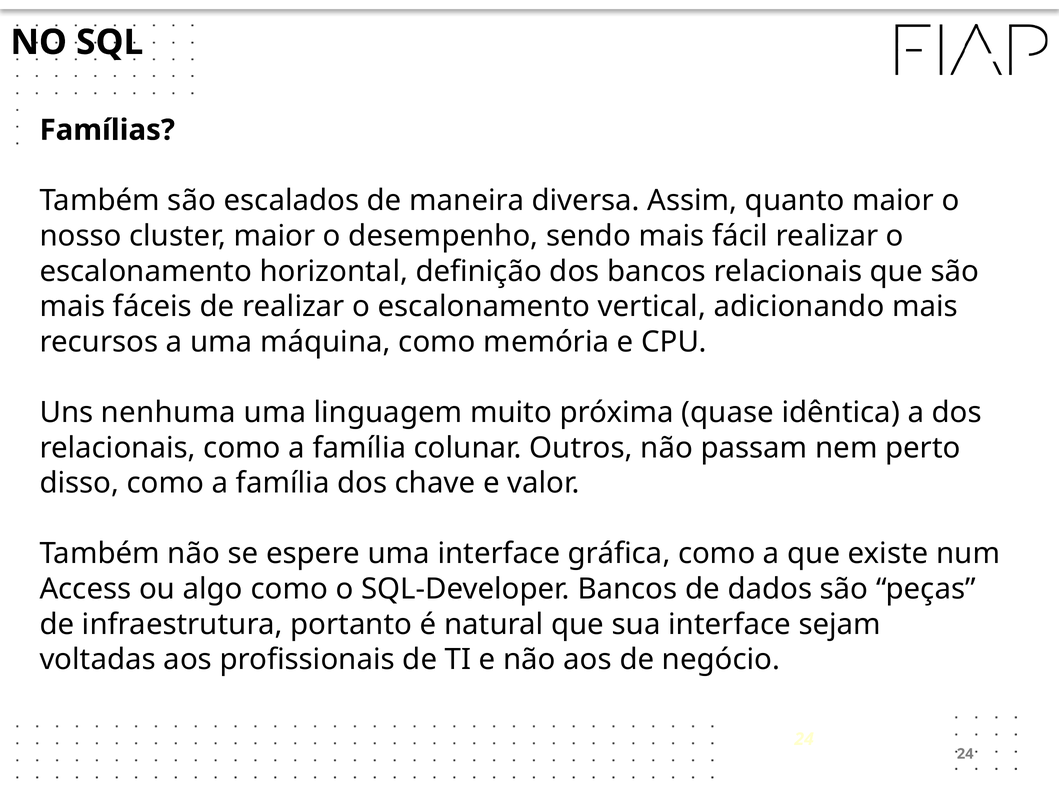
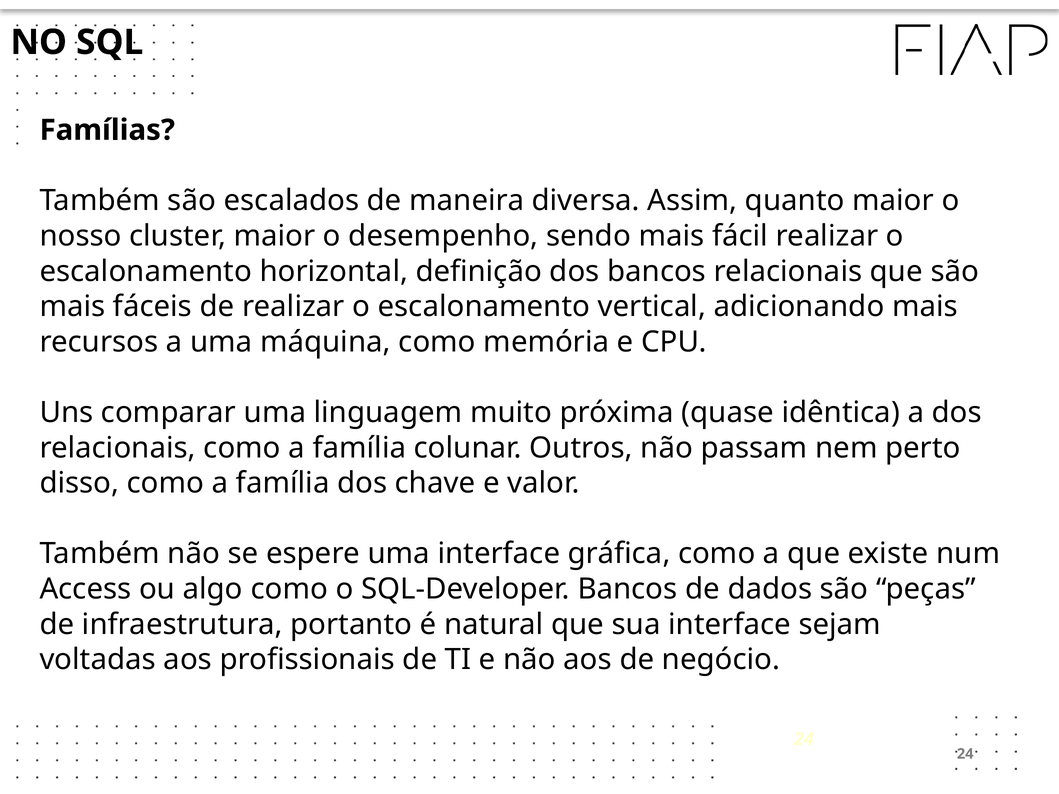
nenhuma: nenhuma -> comparar
